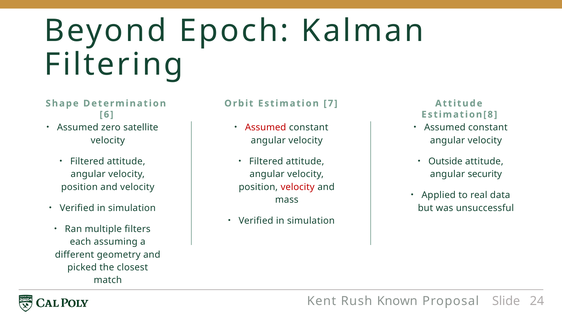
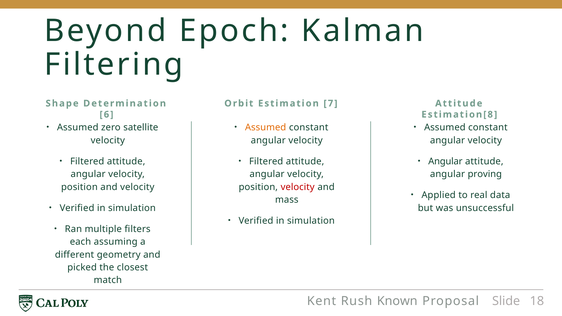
Assumed at (266, 128) colour: red -> orange
Outside at (445, 161): Outside -> Angular
security: security -> proving
24: 24 -> 18
